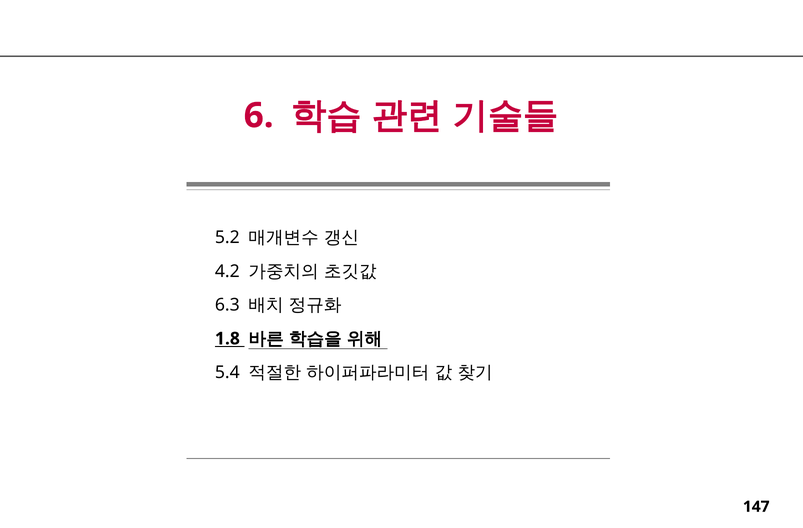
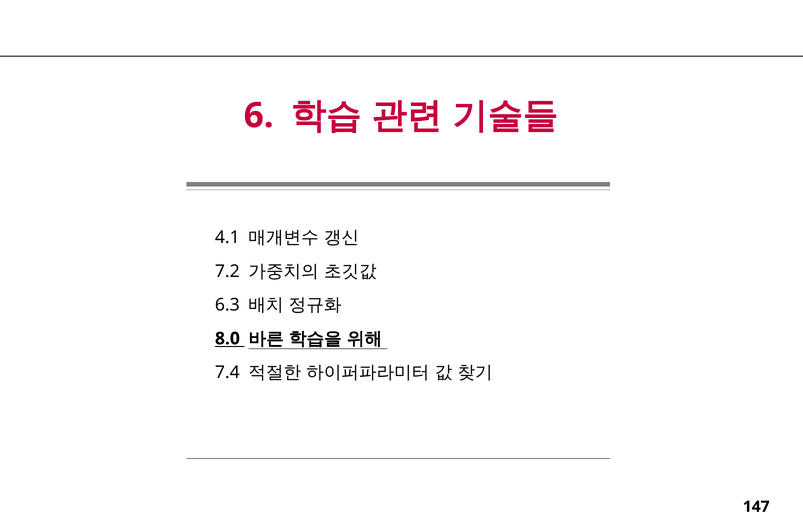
5.2: 5.2 -> 4.1
4.2: 4.2 -> 7.2
1.8: 1.8 -> 8.0
5.4: 5.4 -> 7.4
